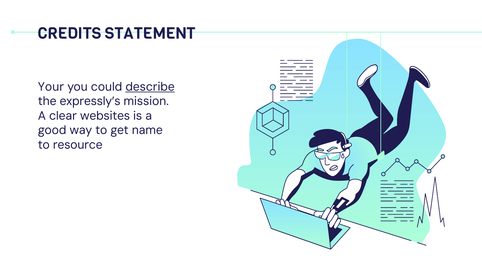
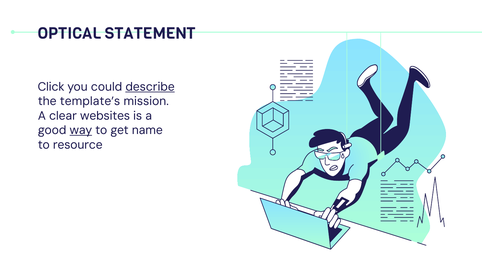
CREDITS: CREDITS -> OPTICAL
Your: Your -> Click
expressly’s: expressly’s -> template’s
way underline: none -> present
